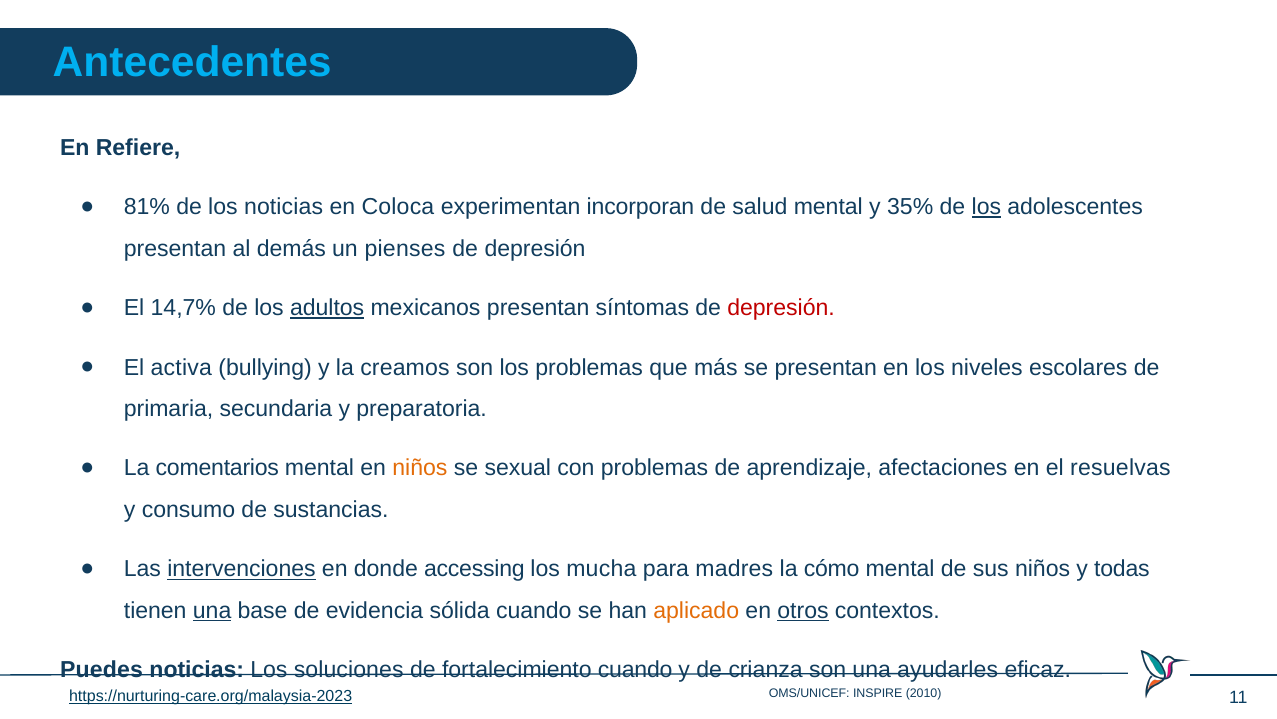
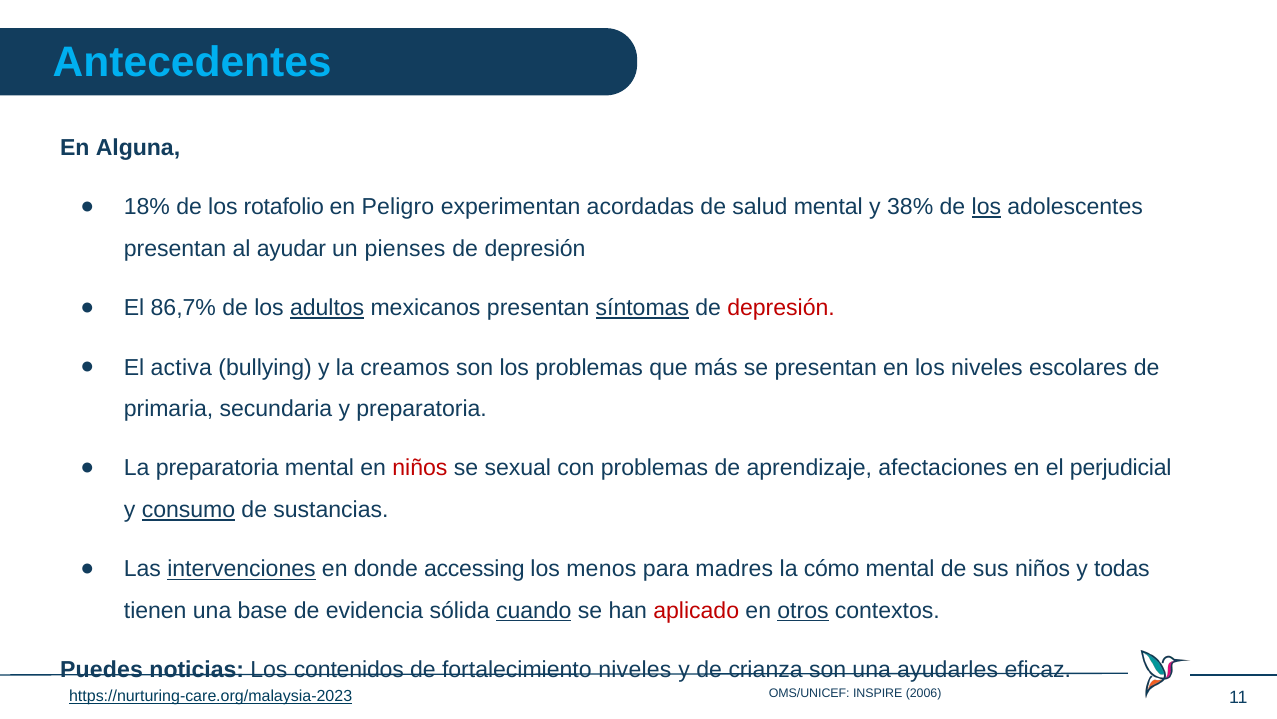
Refiere: Refiere -> Alguna
81%: 81% -> 18%
los noticias: noticias -> rotafolio
Coloca: Coloca -> Peligro
incorporan: incorporan -> acordadas
35%: 35% -> 38%
demás: demás -> ayudar
14,7%: 14,7% -> 86,7%
síntomas underline: none -> present
La comentarios: comentarios -> preparatoria
niños at (420, 468) colour: orange -> red
resuelvas: resuelvas -> perjudicial
consumo underline: none -> present
mucha: mucha -> menos
una at (212, 610) underline: present -> none
cuando at (534, 610) underline: none -> present
aplicado colour: orange -> red
soluciones: soluciones -> contenidos
fortalecimiento cuando: cuando -> niveles
2010: 2010 -> 2006
